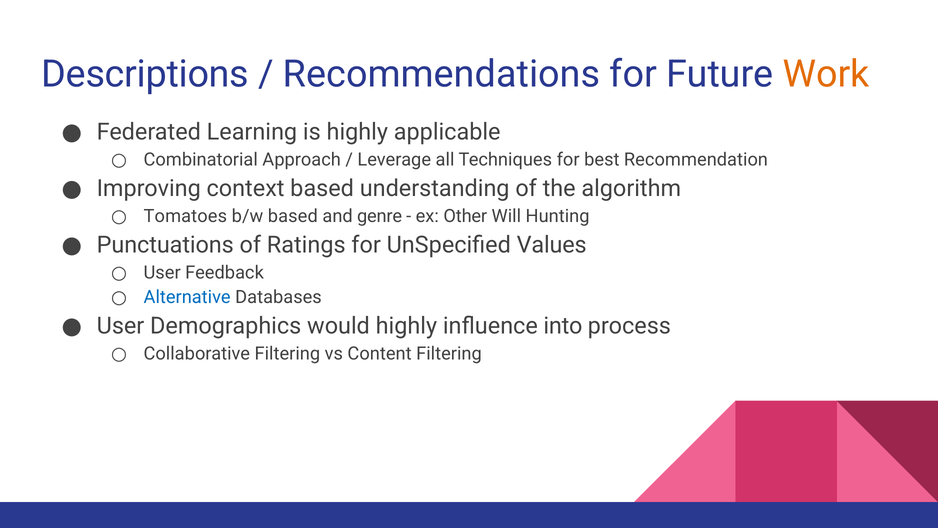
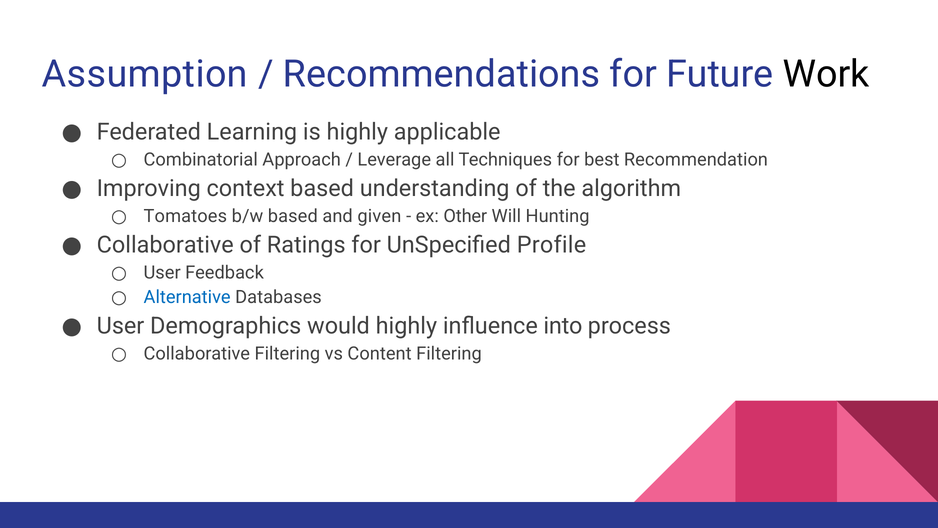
Descriptions: Descriptions -> Assumption
Work colour: orange -> black
genre: genre -> given
Punctuations at (165, 245): Punctuations -> Collaborative
Values: Values -> Profile
